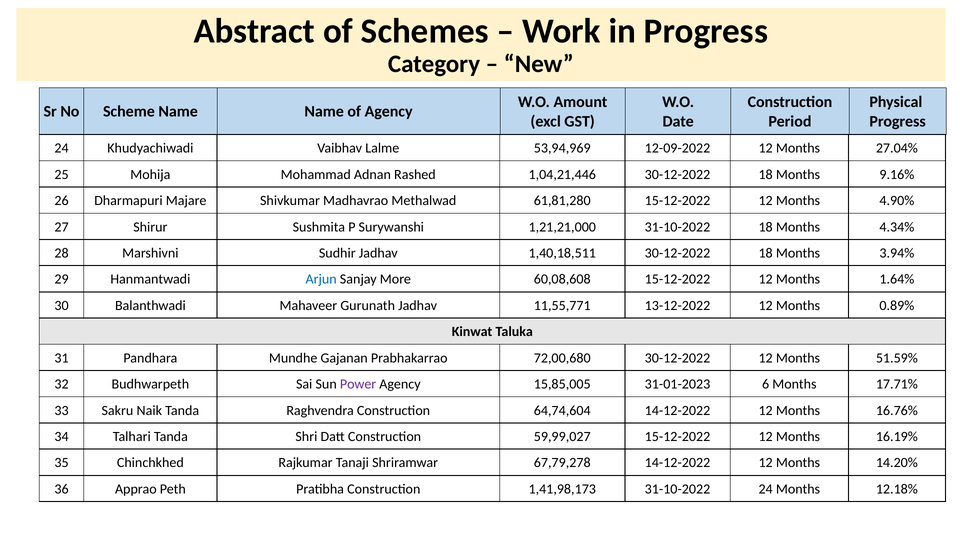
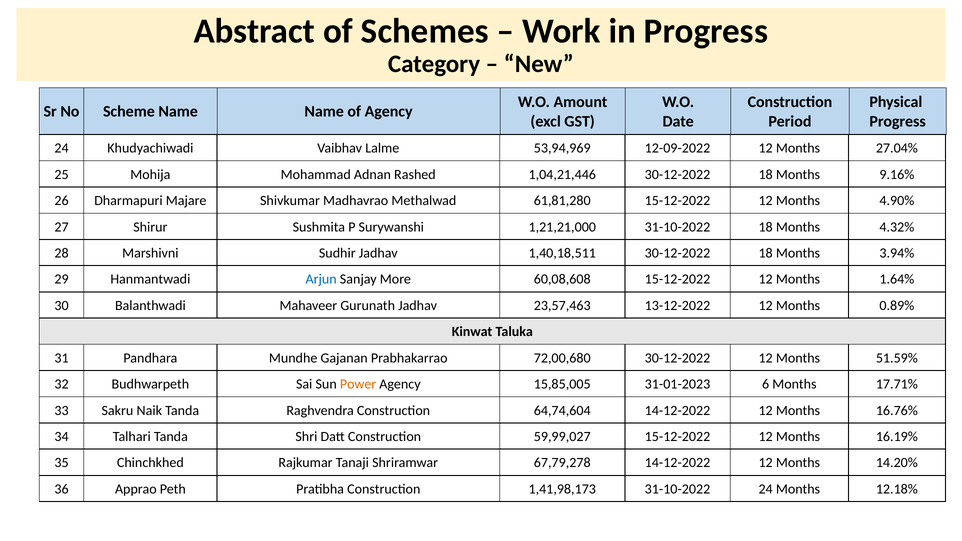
4.34%: 4.34% -> 4.32%
11,55,771: 11,55,771 -> 23,57,463
Power colour: purple -> orange
